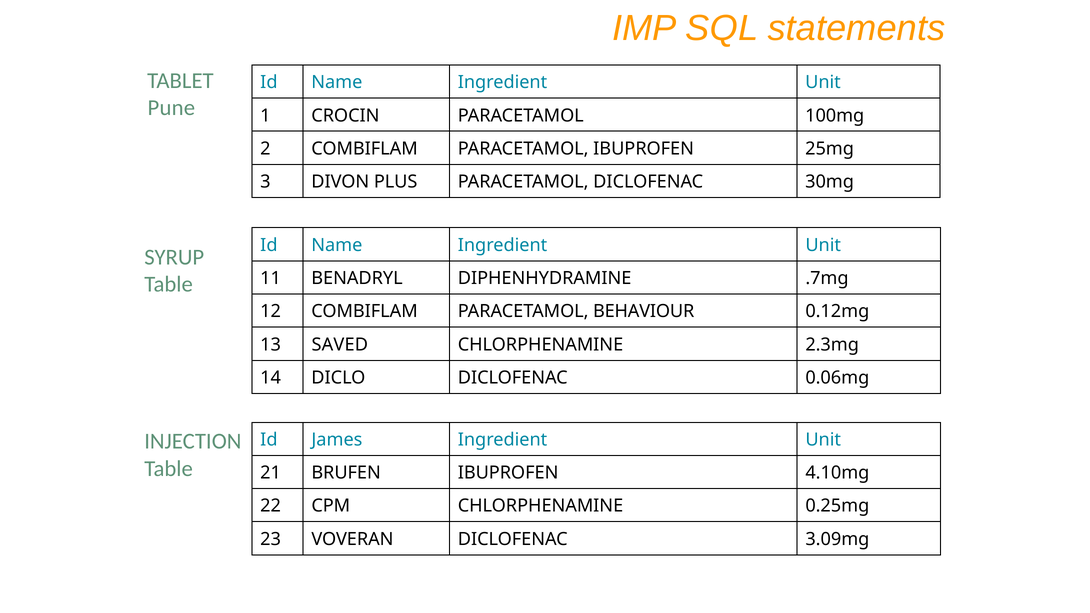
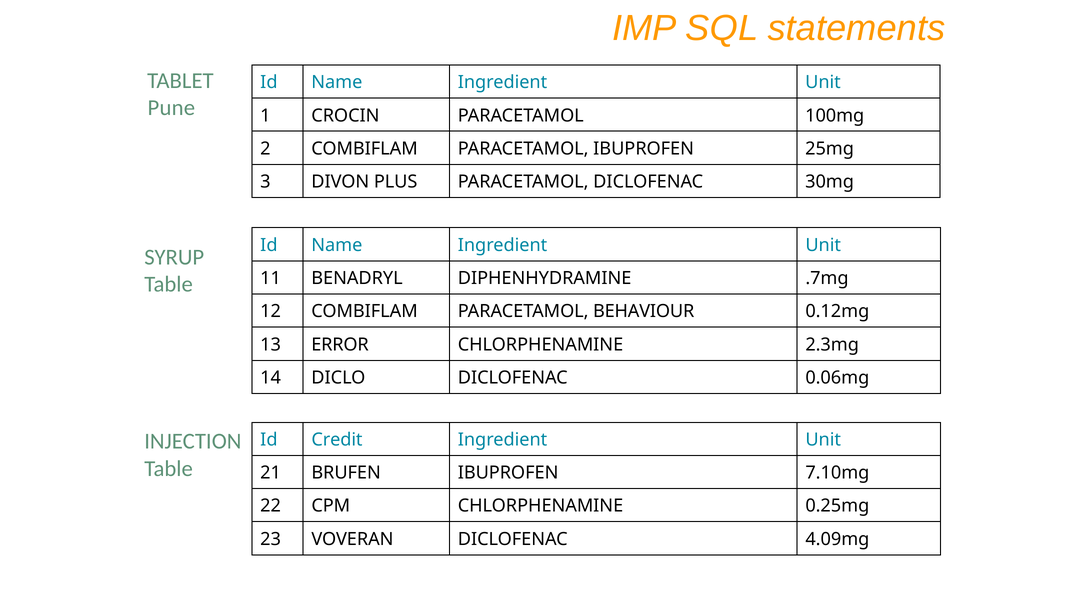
SAVED: SAVED -> ERROR
James: James -> Credit
4.10mg: 4.10mg -> 7.10mg
3.09mg: 3.09mg -> 4.09mg
